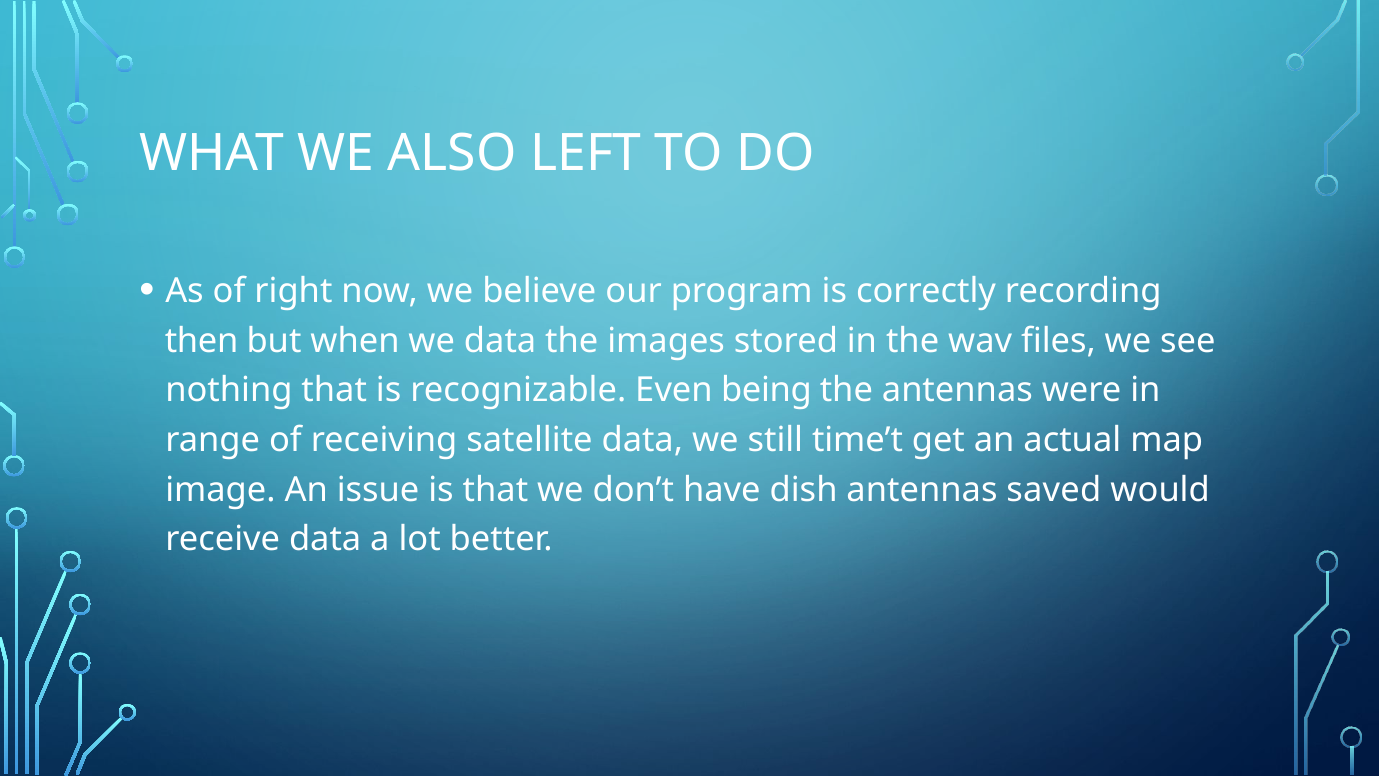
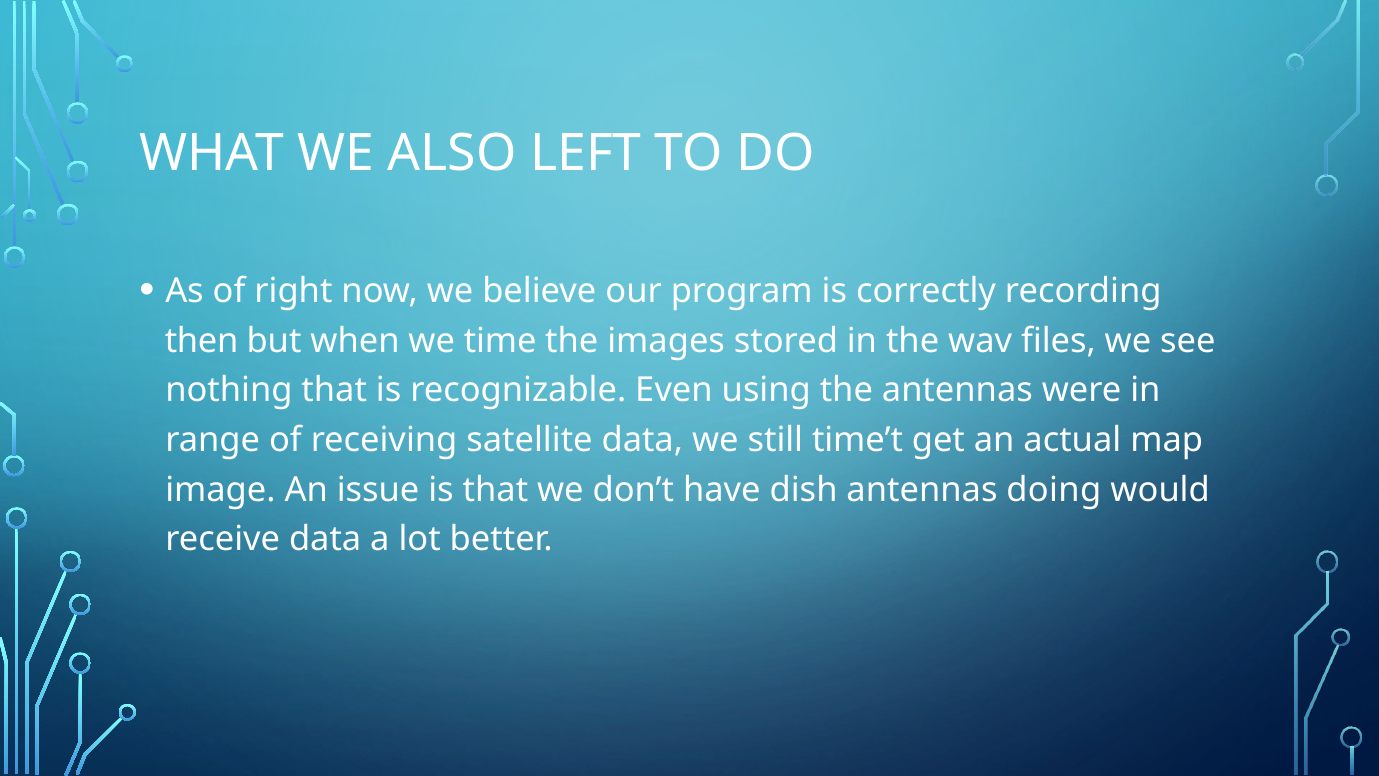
we data: data -> time
being: being -> using
saved: saved -> doing
